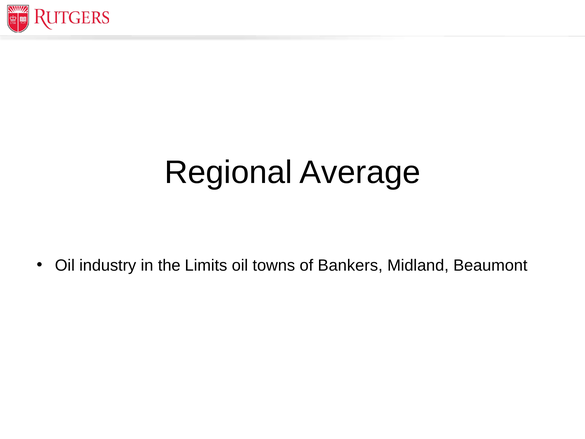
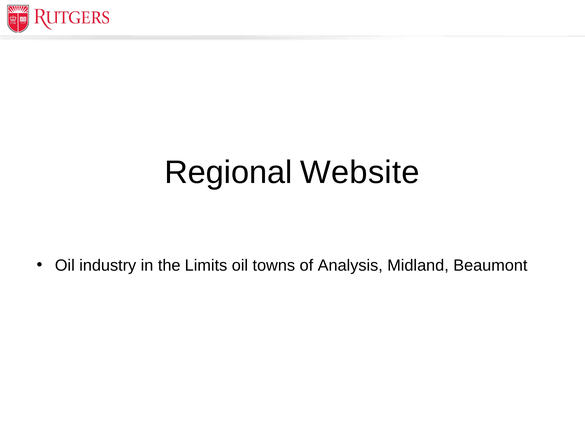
Average: Average -> Website
Bankers: Bankers -> Analysis
